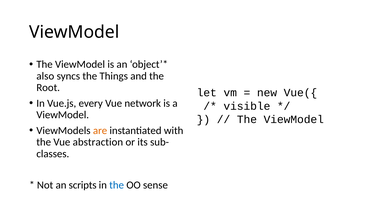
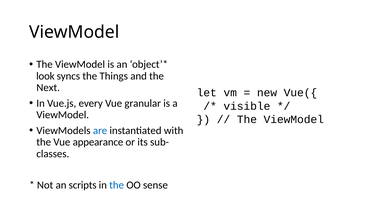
also: also -> look
Root: Root -> Next
network: network -> granular
are colour: orange -> blue
abstraction: abstraction -> appearance
